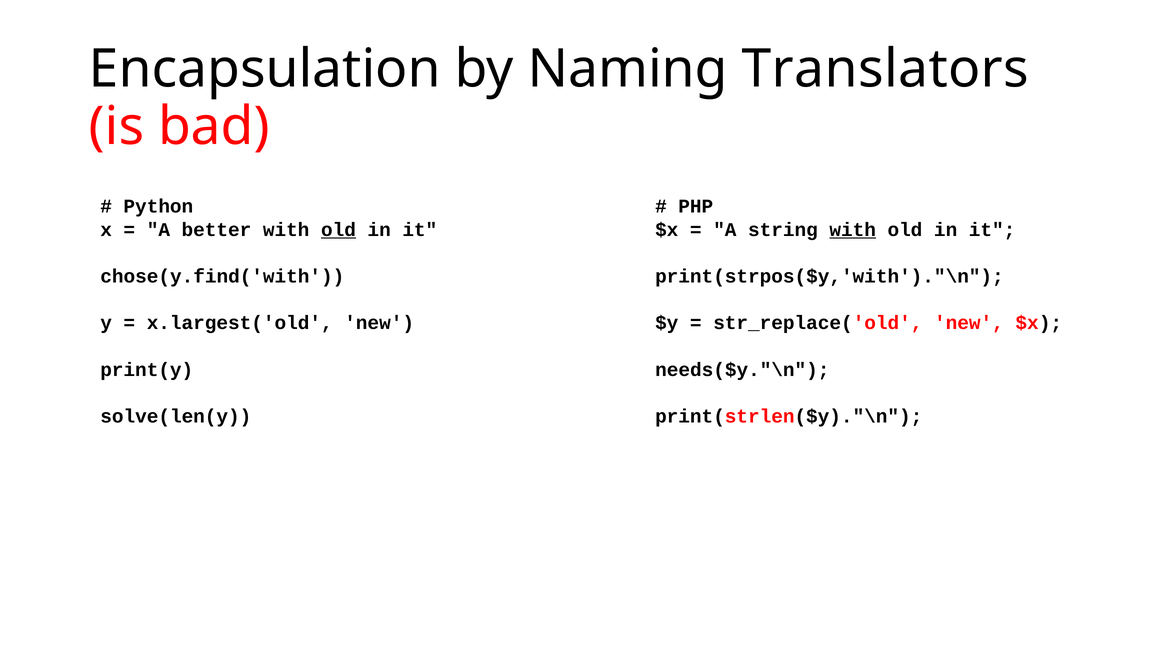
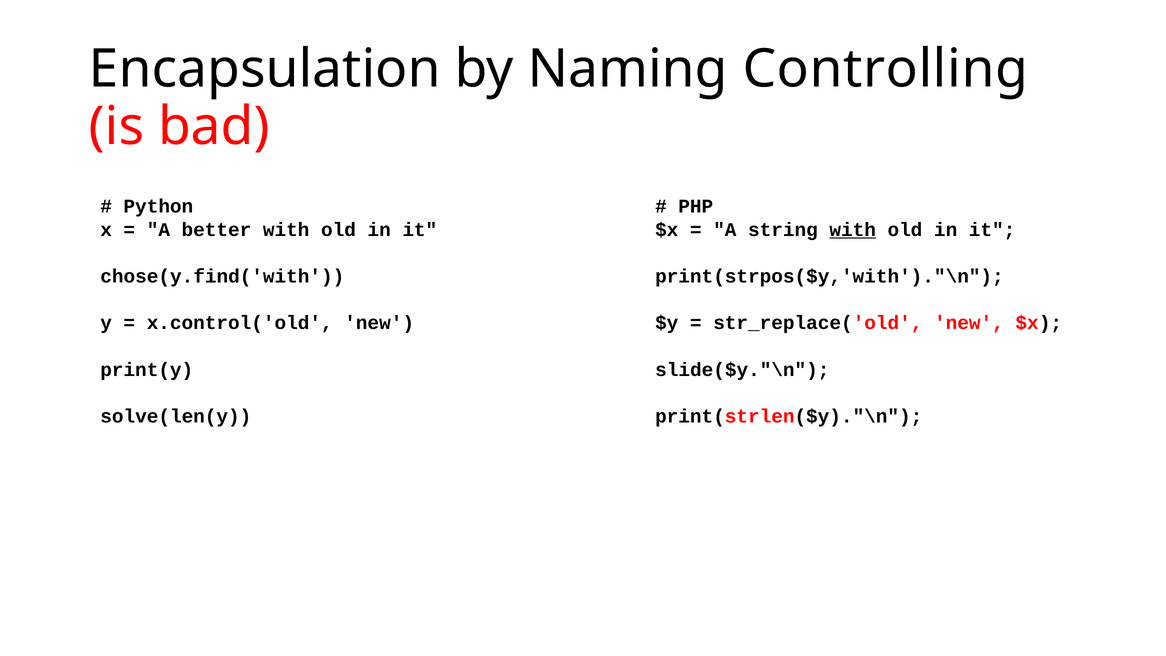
Translators: Translators -> Controlling
old at (339, 230) underline: present -> none
x.largest('old: x.largest('old -> x.control('old
needs($y."\n: needs($y."\n -> slide($y."\n
